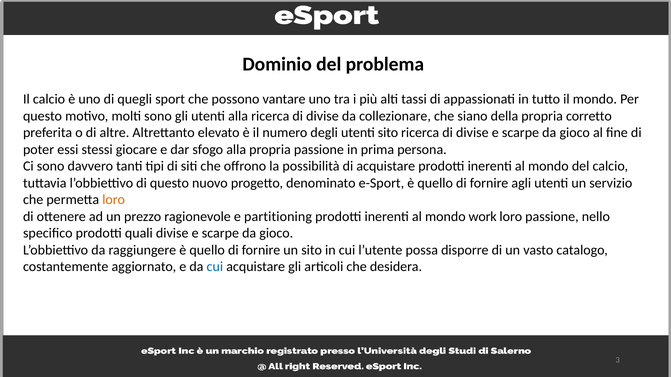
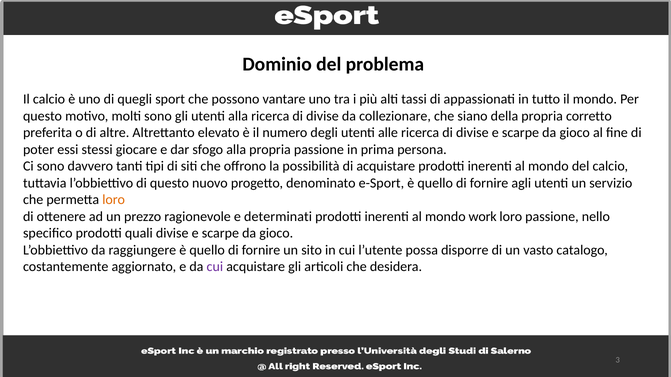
utenti sito: sito -> alle
partitioning: partitioning -> determinati
cui at (215, 267) colour: blue -> purple
